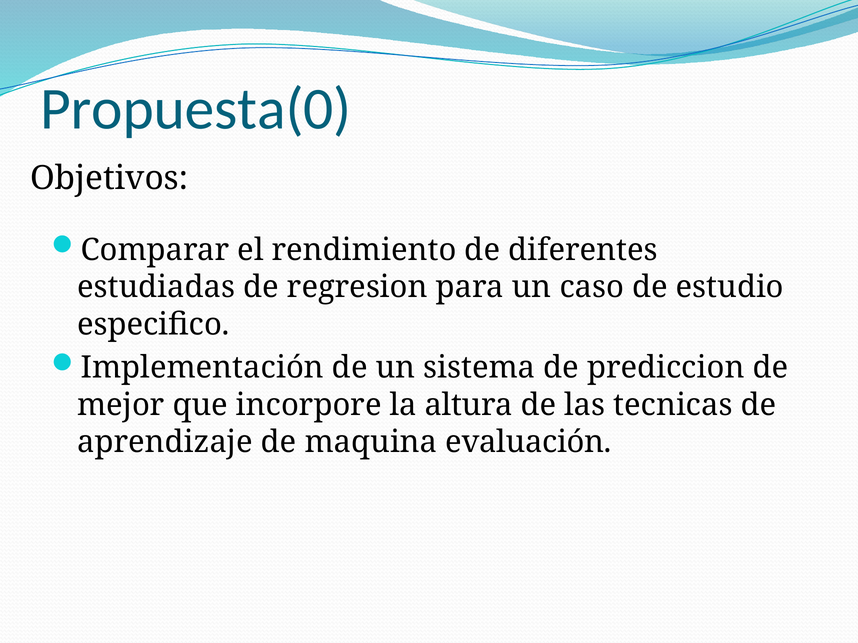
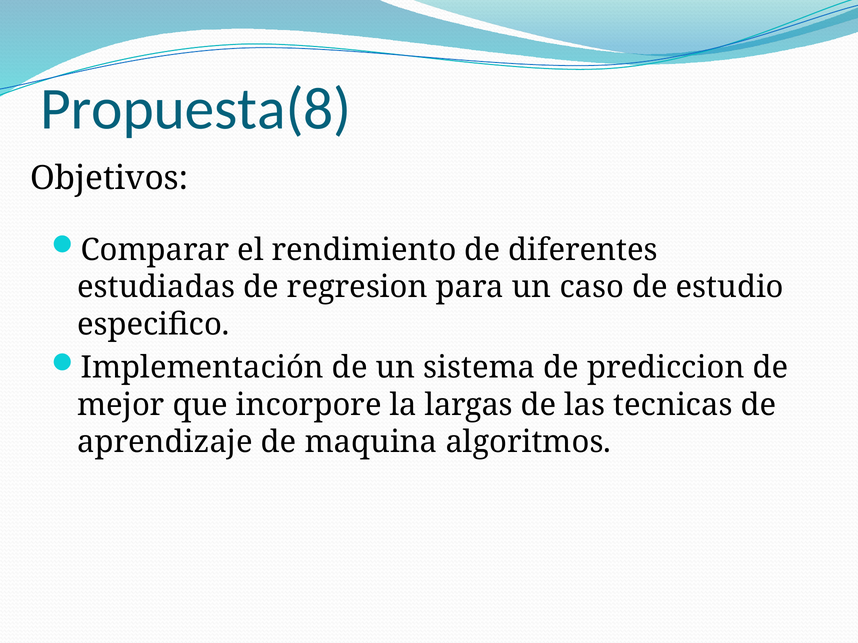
Propuesta(0: Propuesta(0 -> Propuesta(8
altura: altura -> largas
evaluación: evaluación -> algoritmos
